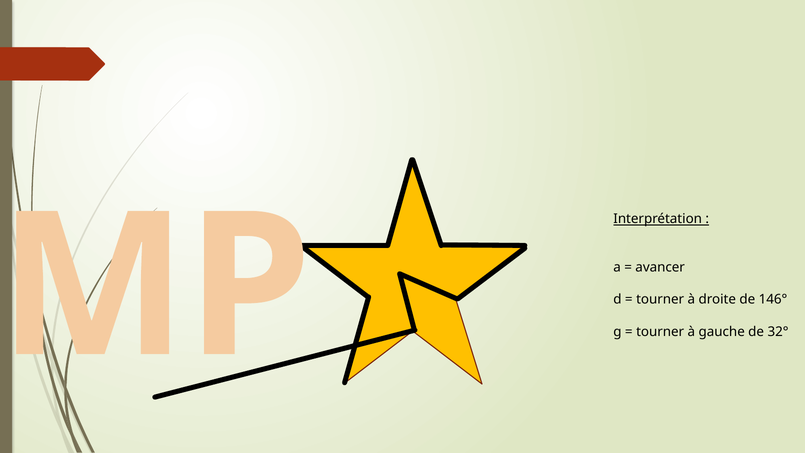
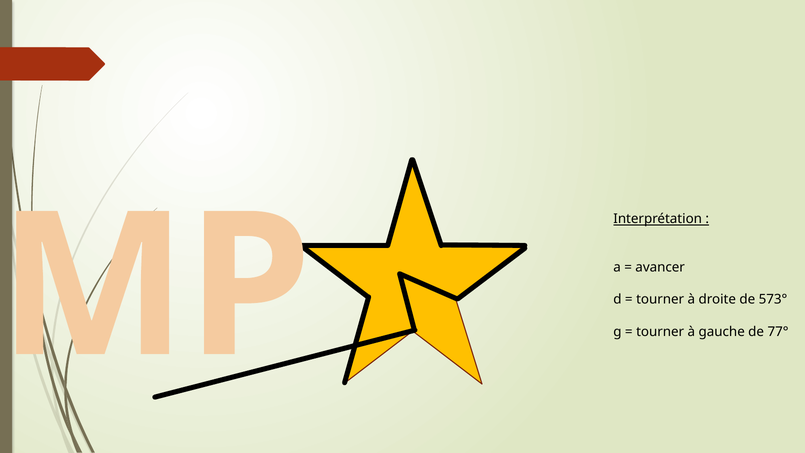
146°: 146° -> 573°
32°: 32° -> 77°
